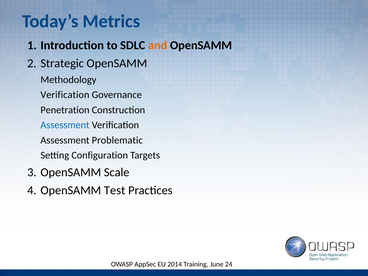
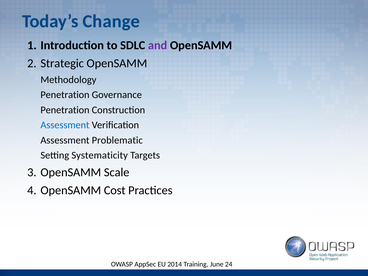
Metrics: Metrics -> Change
and colour: orange -> purple
Verification at (65, 95): Verification -> Penetration
Configuration: Configuration -> Systematicity
Test: Test -> Cost
